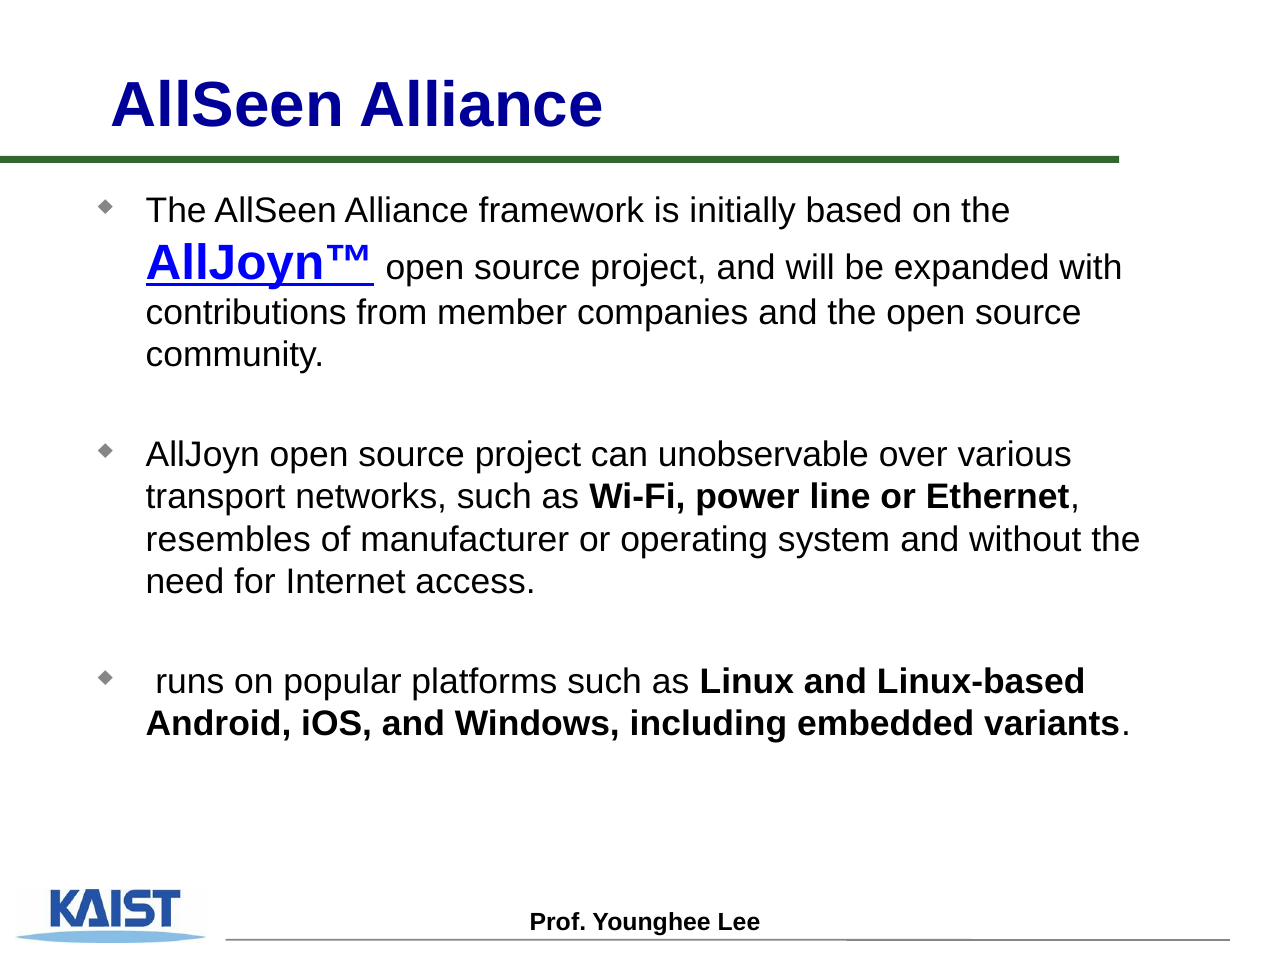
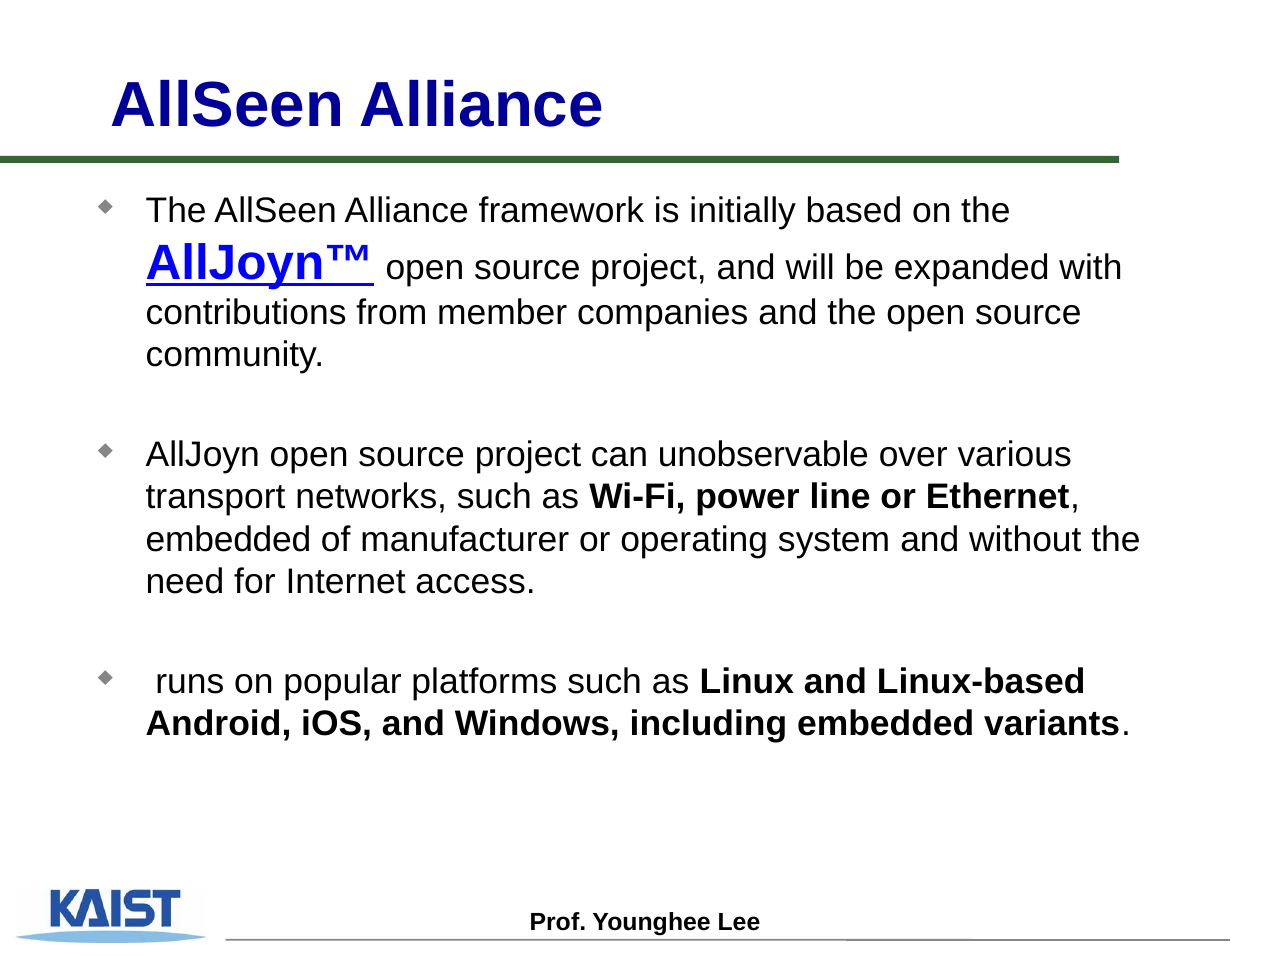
resembles at (228, 540): resembles -> embedded
